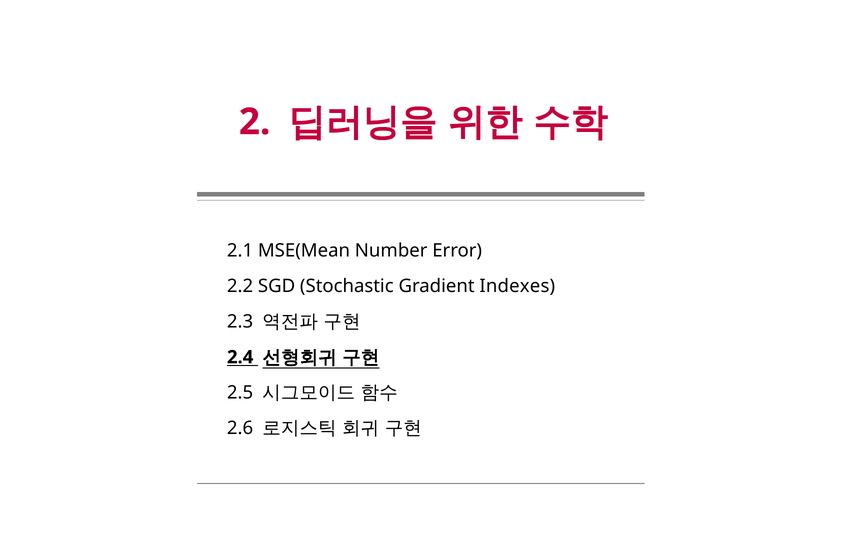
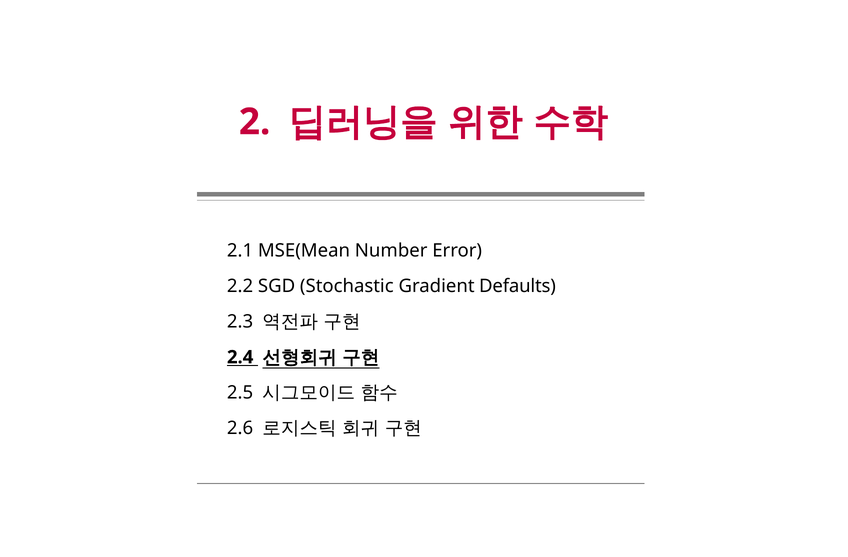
Indexes: Indexes -> Defaults
